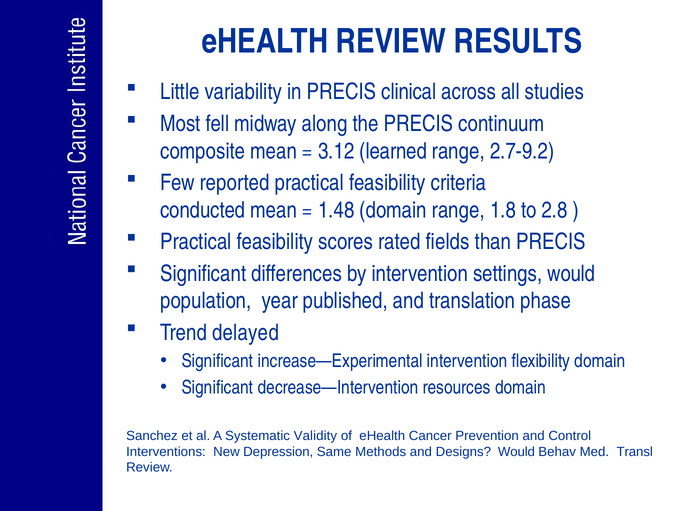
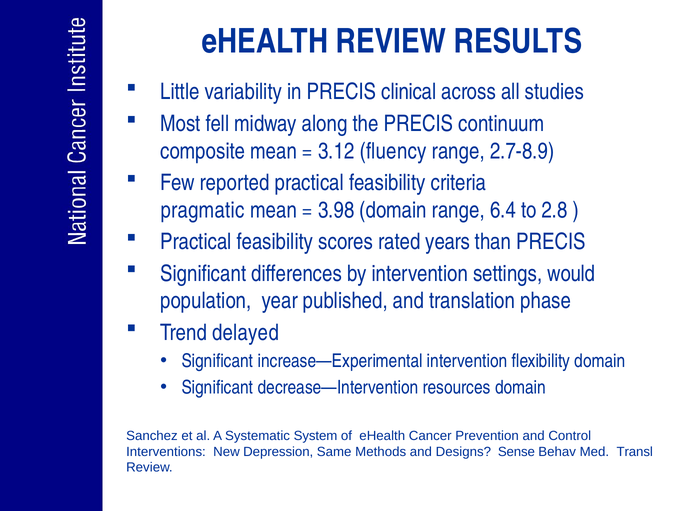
learned: learned -> fluency
2.7-9.2: 2.7-9.2 -> 2.7-8.9
conducted: conducted -> pragmatic
1.48: 1.48 -> 3.98
1.8: 1.8 -> 6.4
fields: fields -> years
Validity: Validity -> System
Designs Would: Would -> Sense
